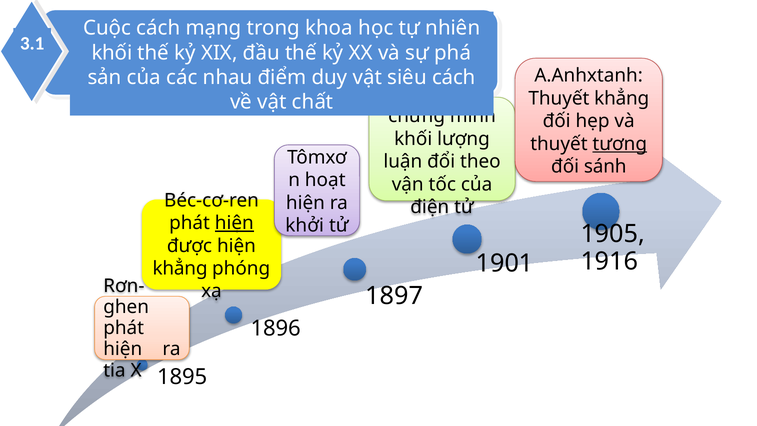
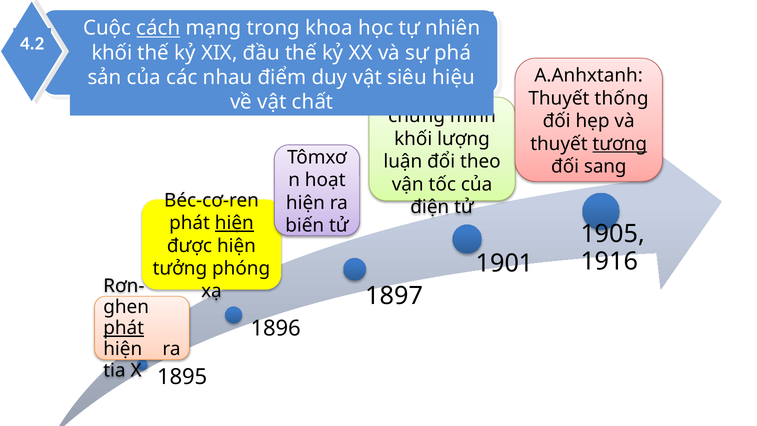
cách at (158, 28) underline: none -> present
3.1: 3.1 -> 4.2
siêu cách: cách -> hiệu
Thuyết khẳng: khẳng -> thống
sánh: sánh -> sang
khởi: khởi -> biến
khẳng at (180, 268): khẳng -> tưởng
phát at (124, 328) underline: none -> present
